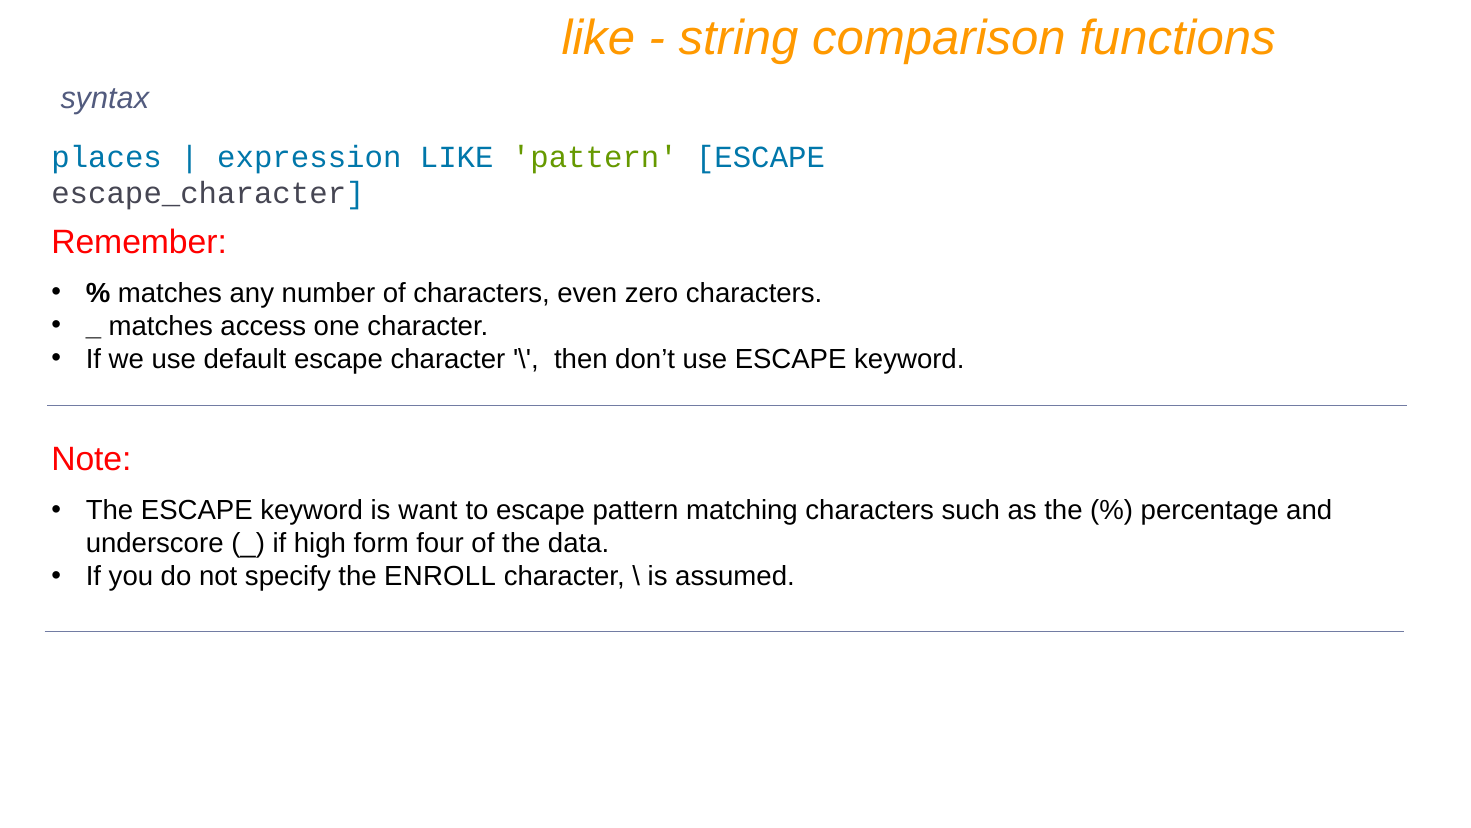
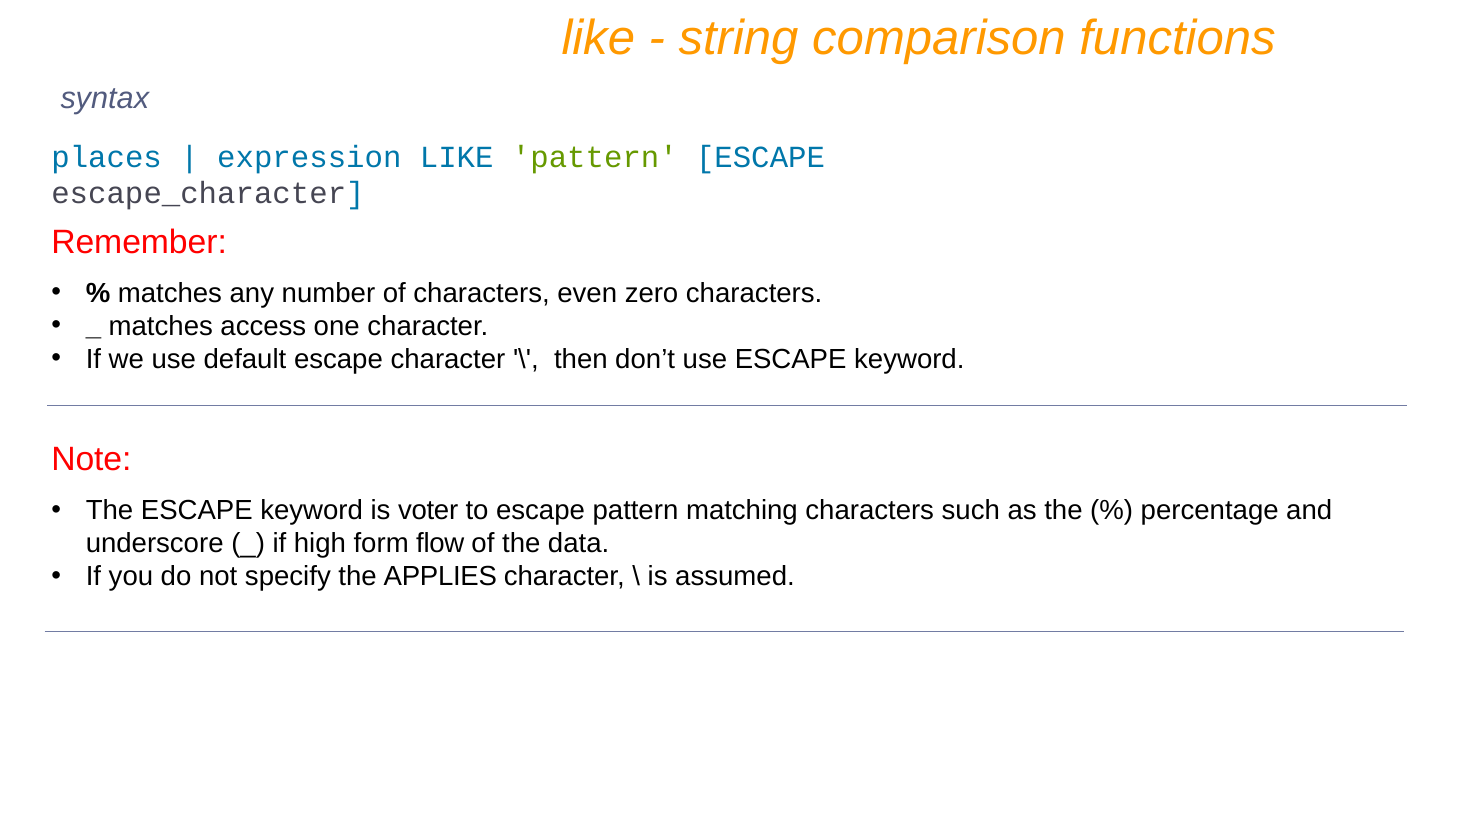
want: want -> voter
four: four -> flow
ENROLL: ENROLL -> APPLIES
